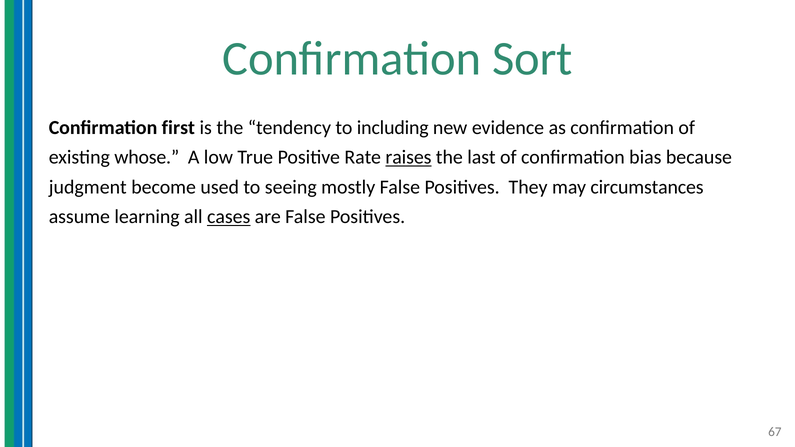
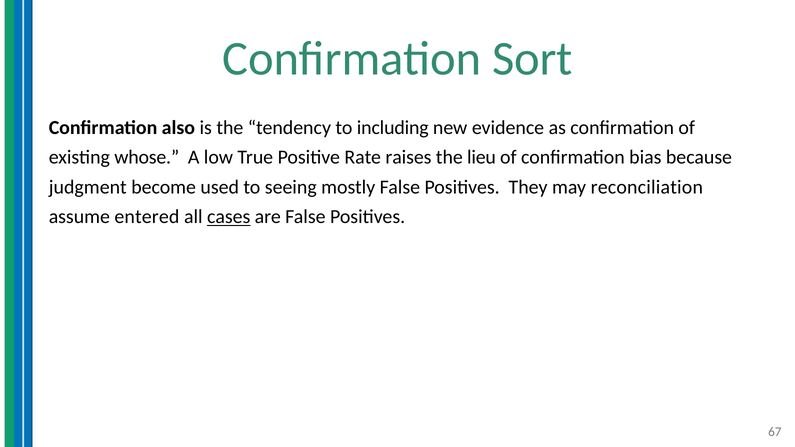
first: first -> also
raises underline: present -> none
last: last -> lieu
circumstances: circumstances -> reconciliation
learning: learning -> entered
